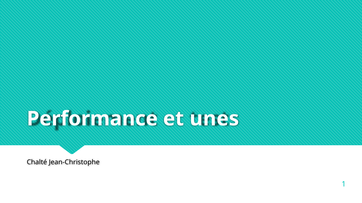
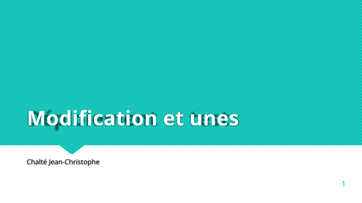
Performance: Performance -> Modification
